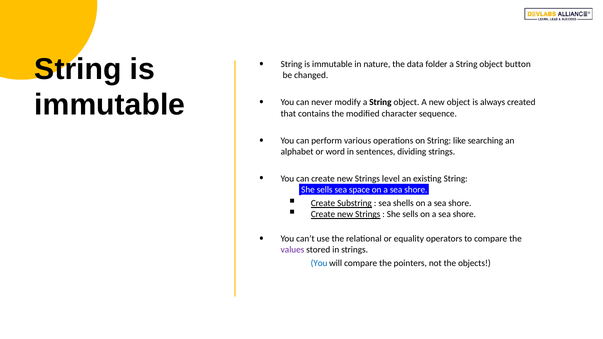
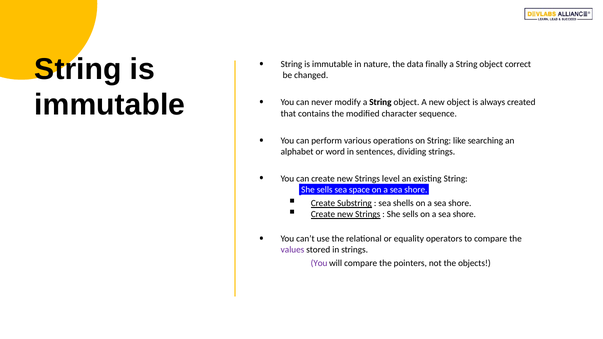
folder: folder -> finally
button: button -> correct
You at (319, 264) colour: blue -> purple
